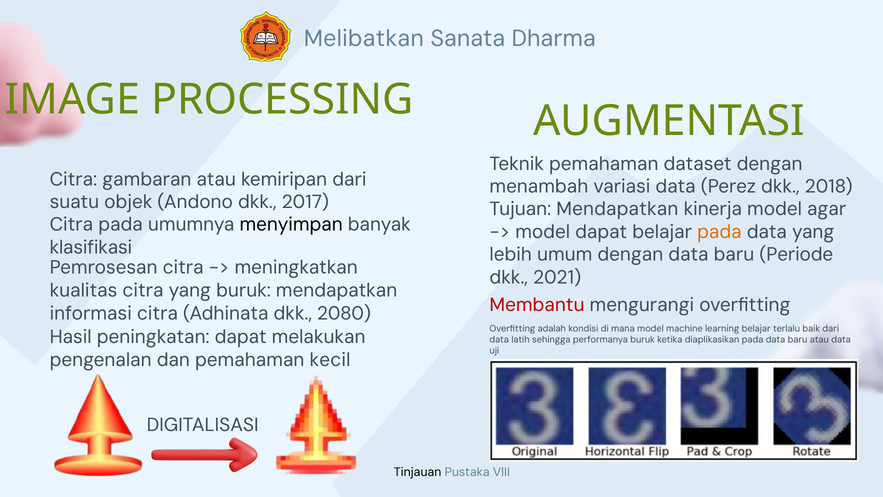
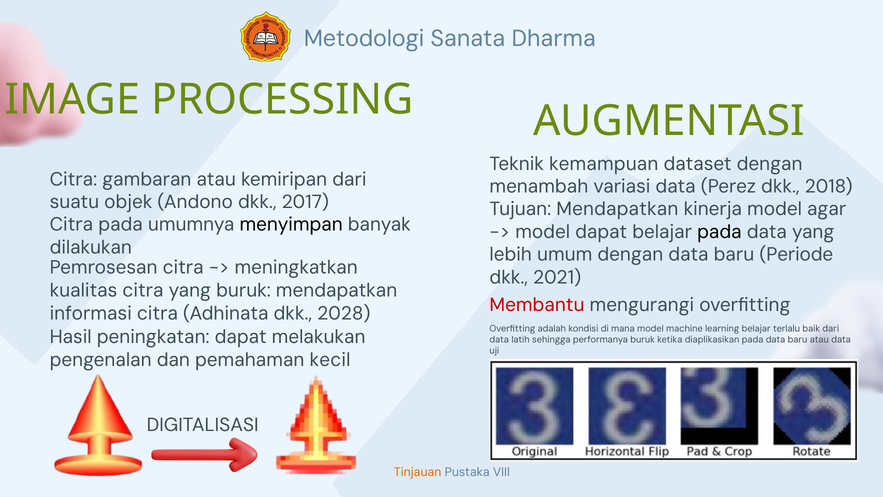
Melibatkan: Melibatkan -> Metodologi
Teknik pemahaman: pemahaman -> kemampuan
pada at (719, 232) colour: orange -> black
klasifikasi: klasifikasi -> dilakukan
2080: 2080 -> 2028
Tinjauan colour: black -> orange
